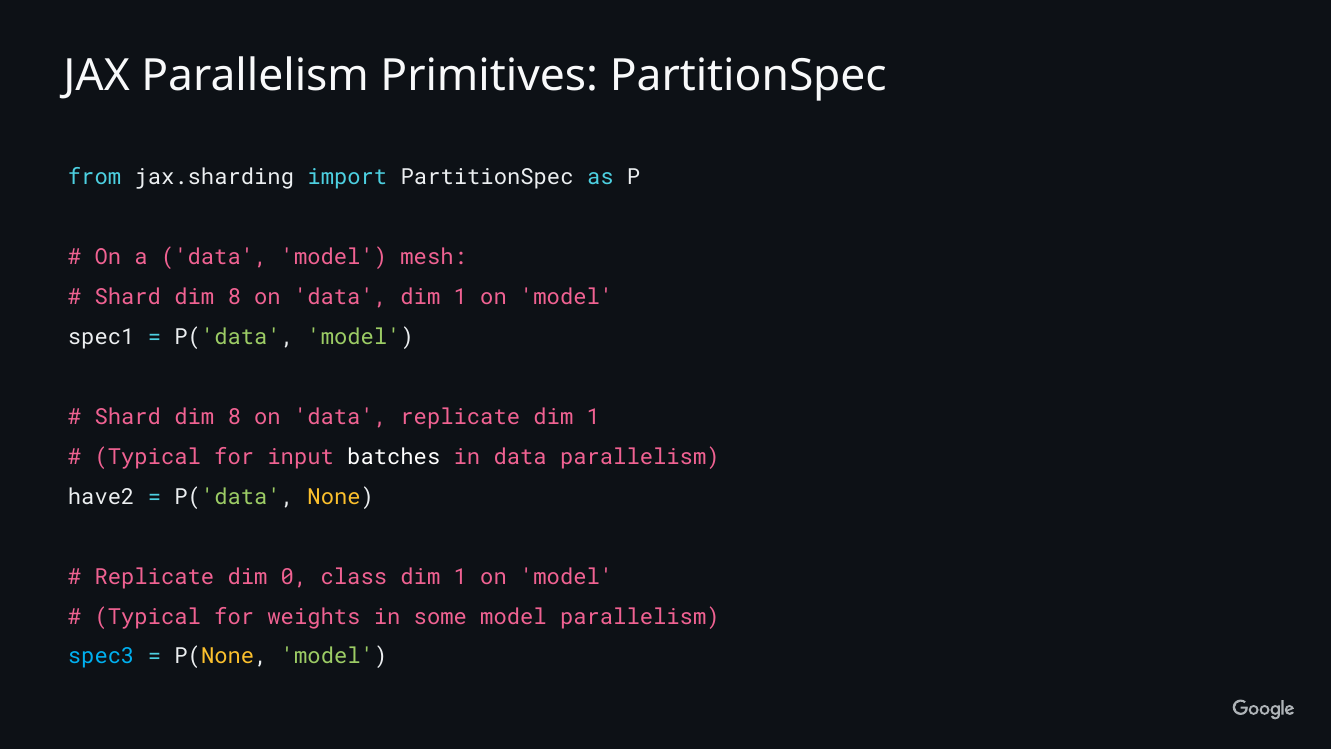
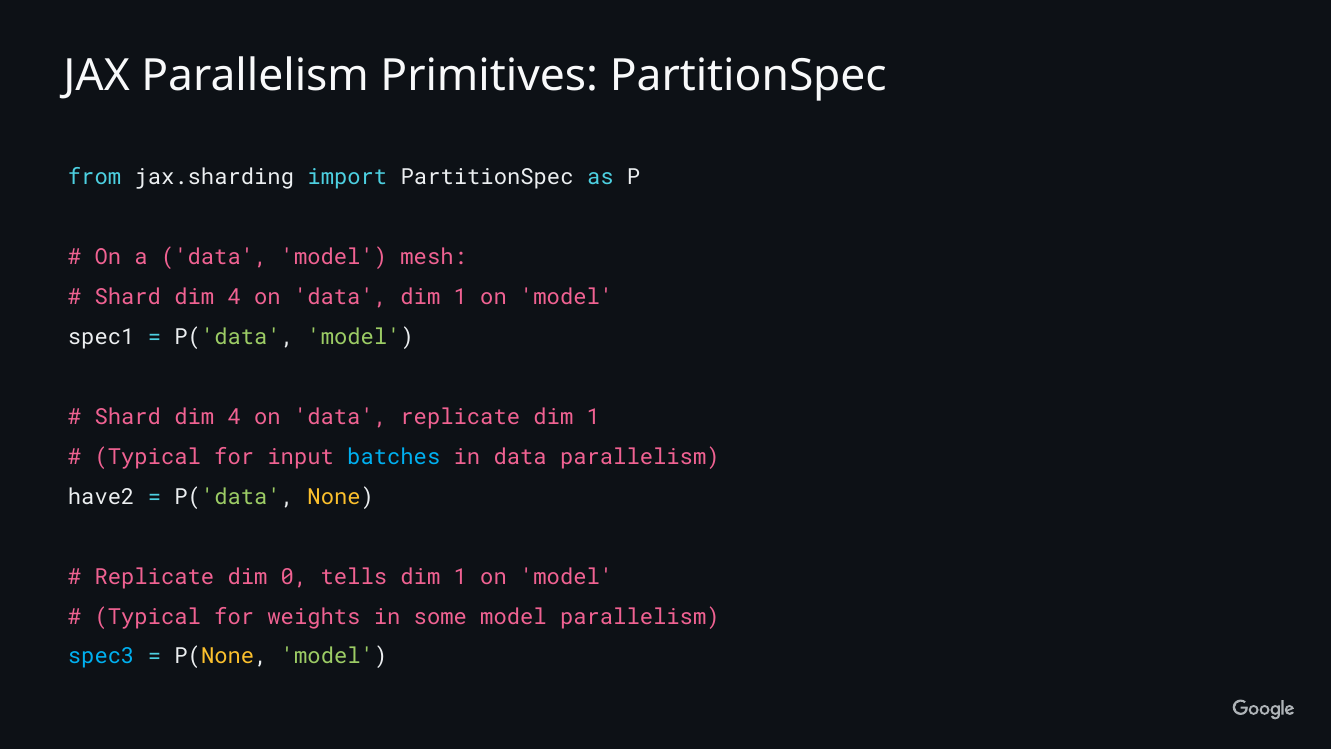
8 at (234, 297): 8 -> 4
8 at (234, 417): 8 -> 4
batches colour: white -> light blue
class: class -> tells
